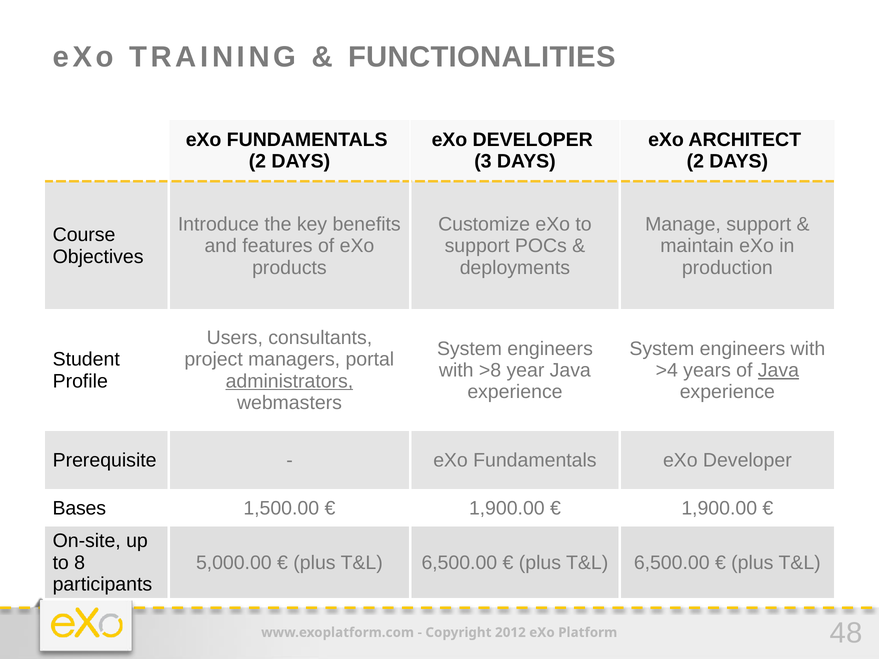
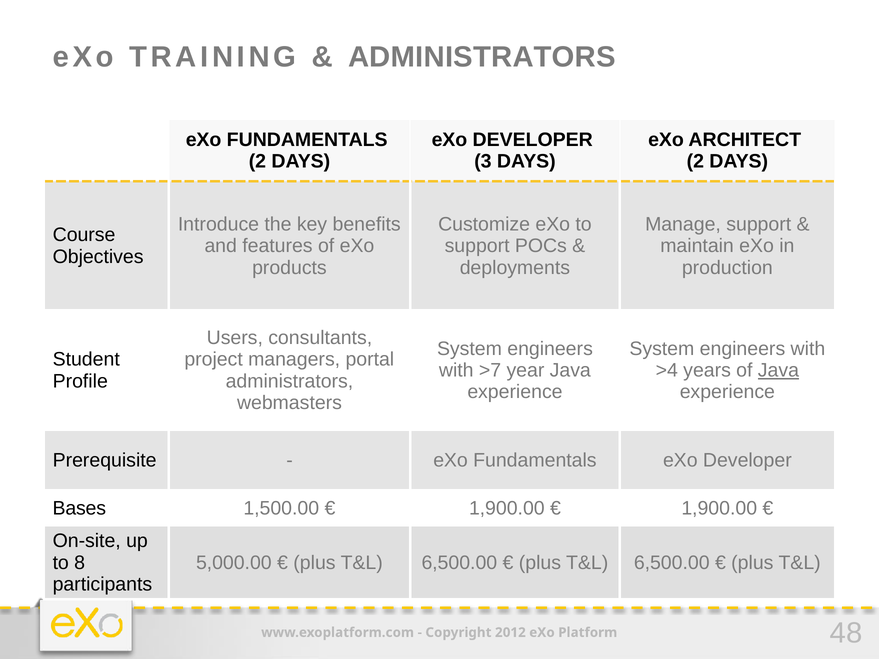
FUNCTIONALITIES at (482, 57): FUNCTIONALITIES -> ADMINISTRATORS
>8: >8 -> >7
administrators at (289, 381) underline: present -> none
